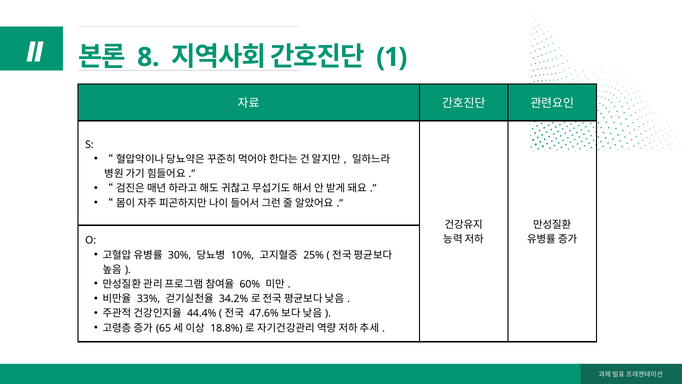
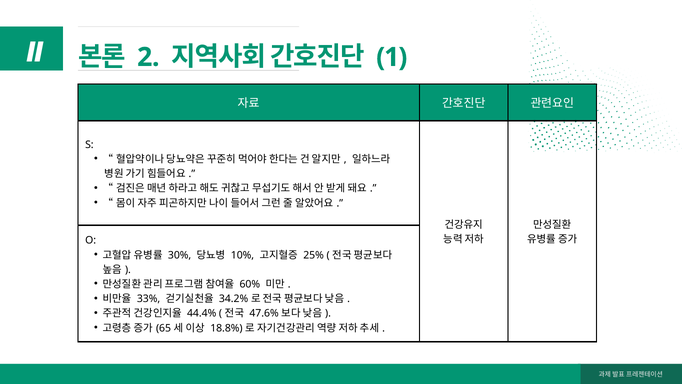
8: 8 -> 2
